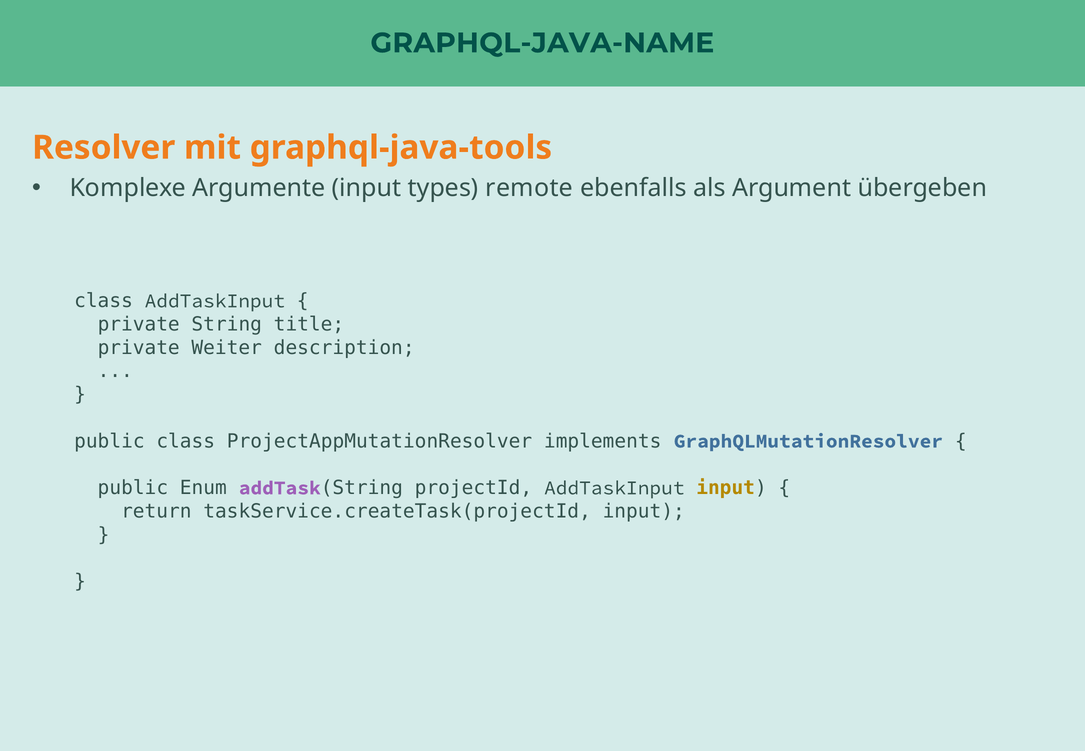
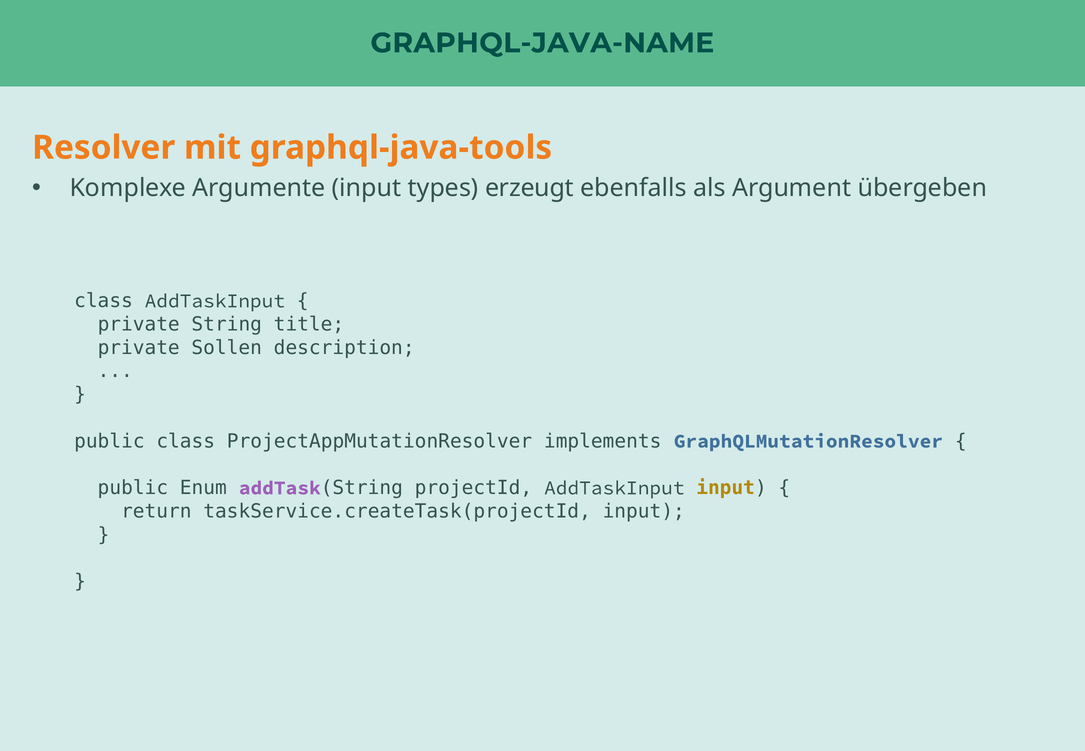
remote: remote -> erzeugt
Weiter: Weiter -> Sollen
